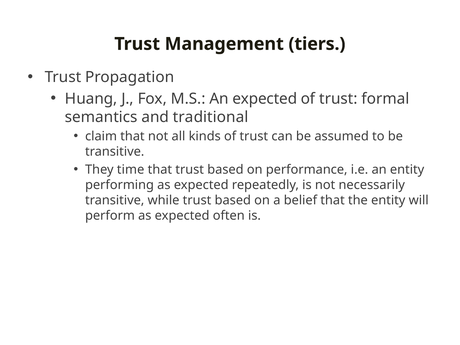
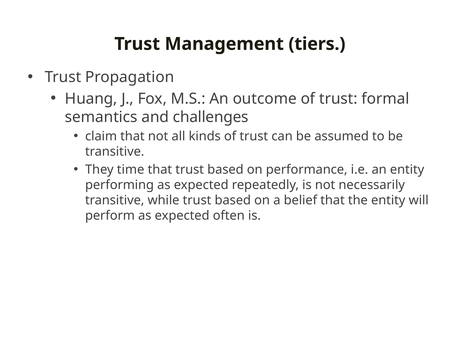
An expected: expected -> outcome
traditional: traditional -> challenges
